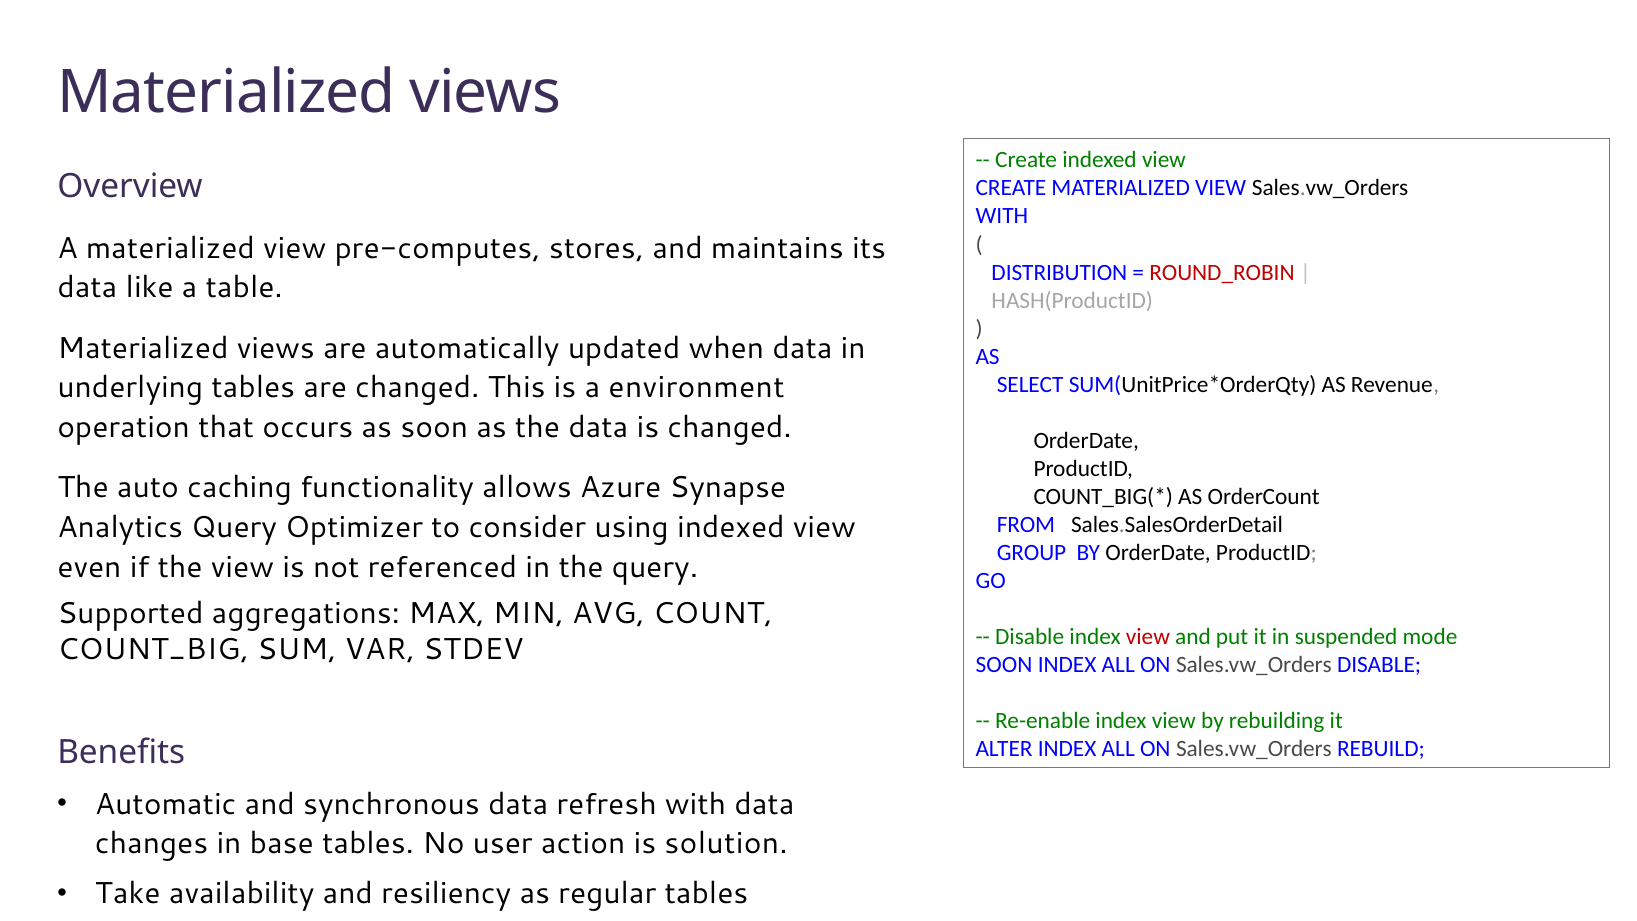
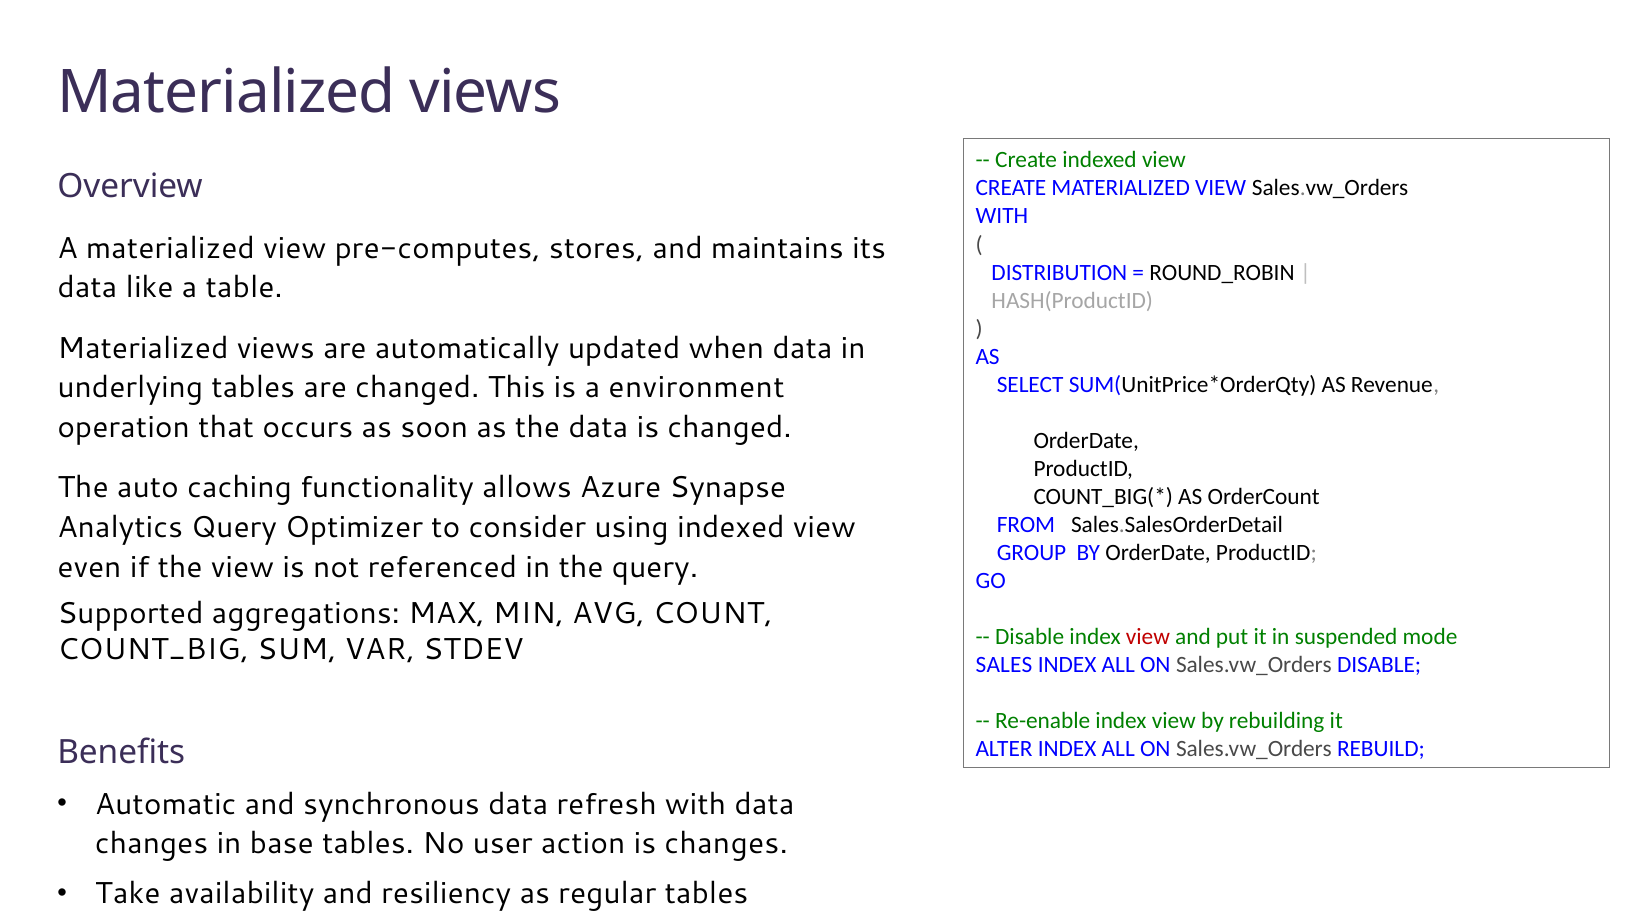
ROUND_ROBIN colour: red -> black
SOON at (1004, 665): SOON -> SALES
is solution: solution -> changes
